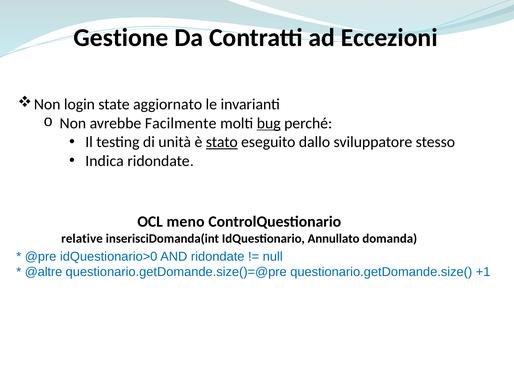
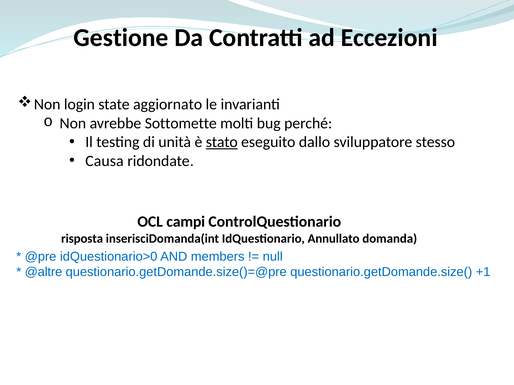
Facilmente: Facilmente -> Sottomette
bug underline: present -> none
Indica: Indica -> Causa
meno: meno -> campi
relative: relative -> risposta
AND ridondate: ridondate -> members
